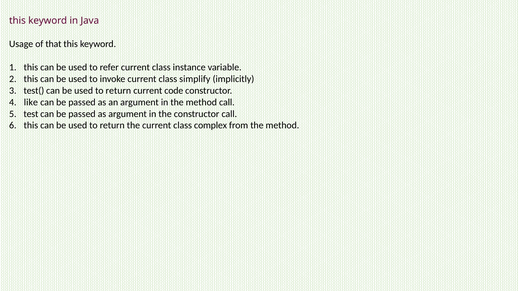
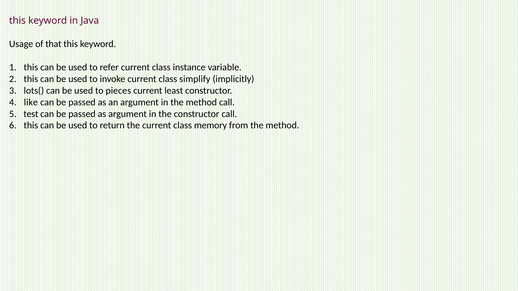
test(: test( -> lots(
return at (118, 91): return -> pieces
code: code -> least
complex: complex -> memory
